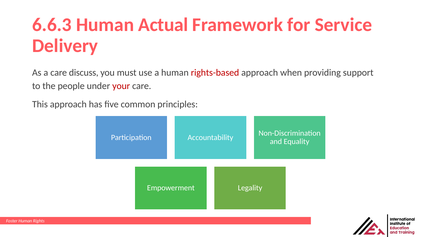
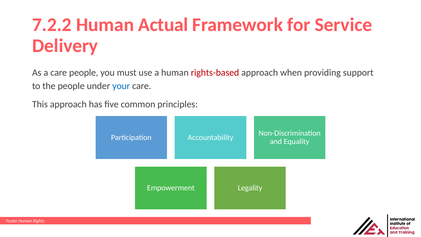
6.6.3: 6.6.3 -> 7.2.2
care discuss: discuss -> people
your colour: red -> blue
